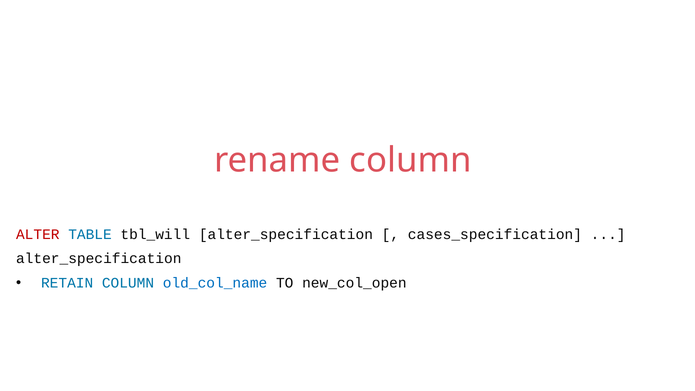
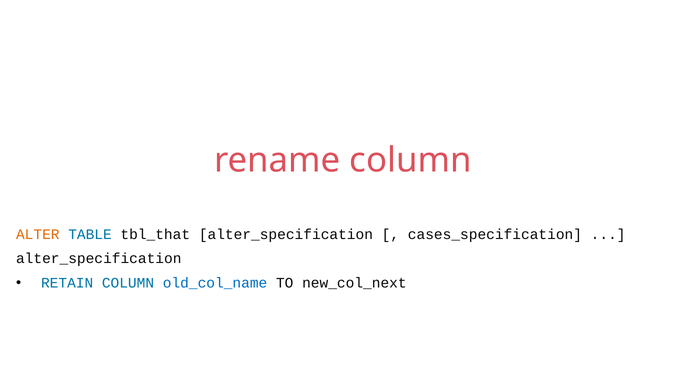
ALTER colour: red -> orange
tbl_will: tbl_will -> tbl_that
new_col_open: new_col_open -> new_col_next
